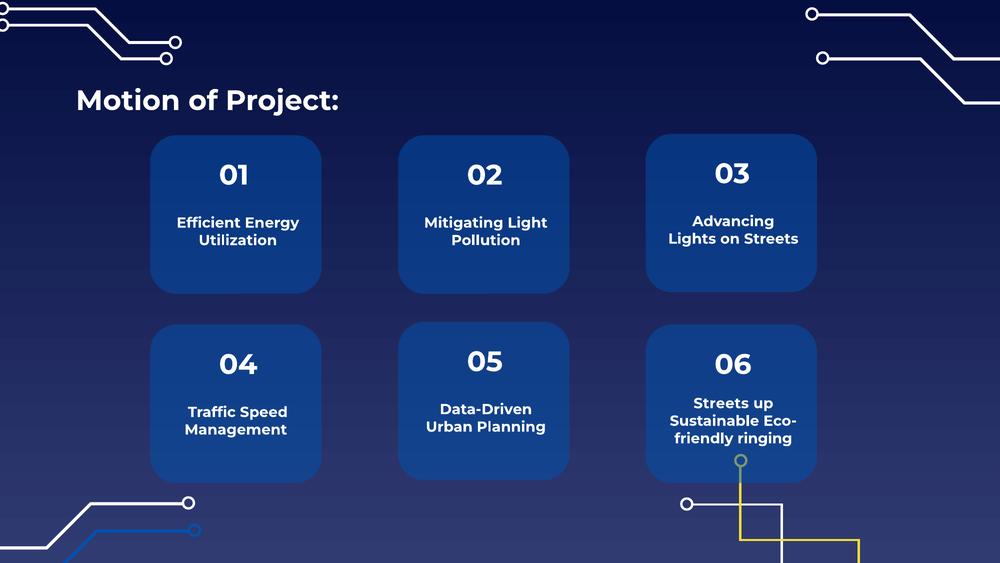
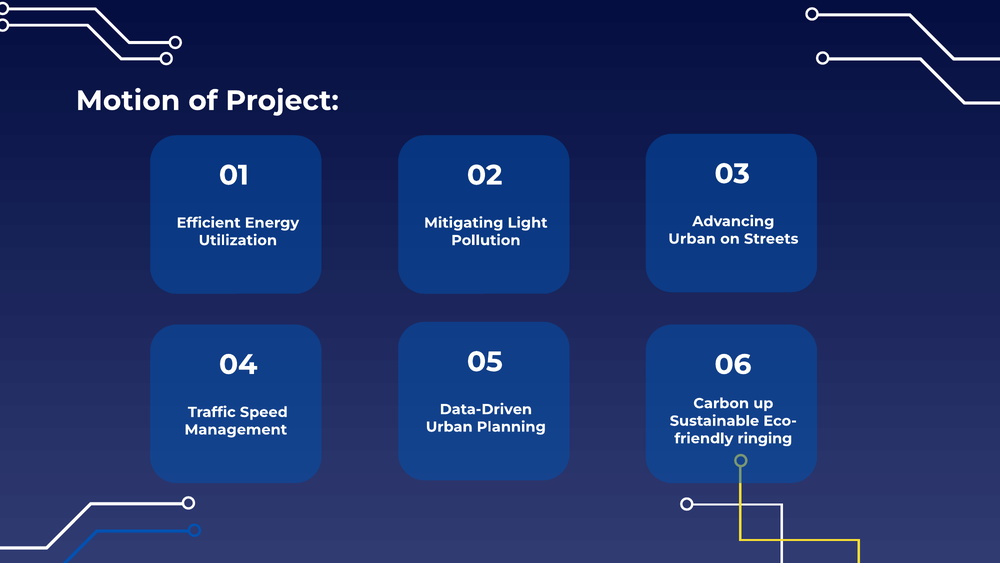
Lights at (692, 239): Lights -> Urban
Streets at (721, 403): Streets -> Carbon
